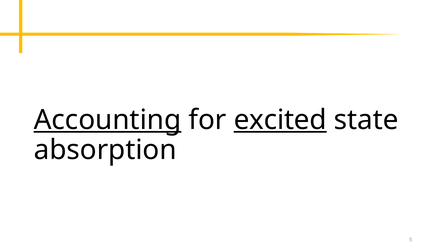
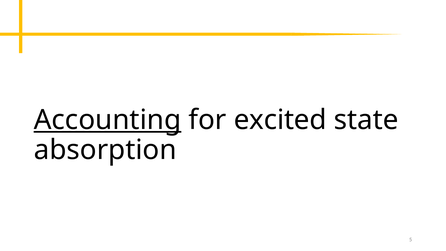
excited underline: present -> none
